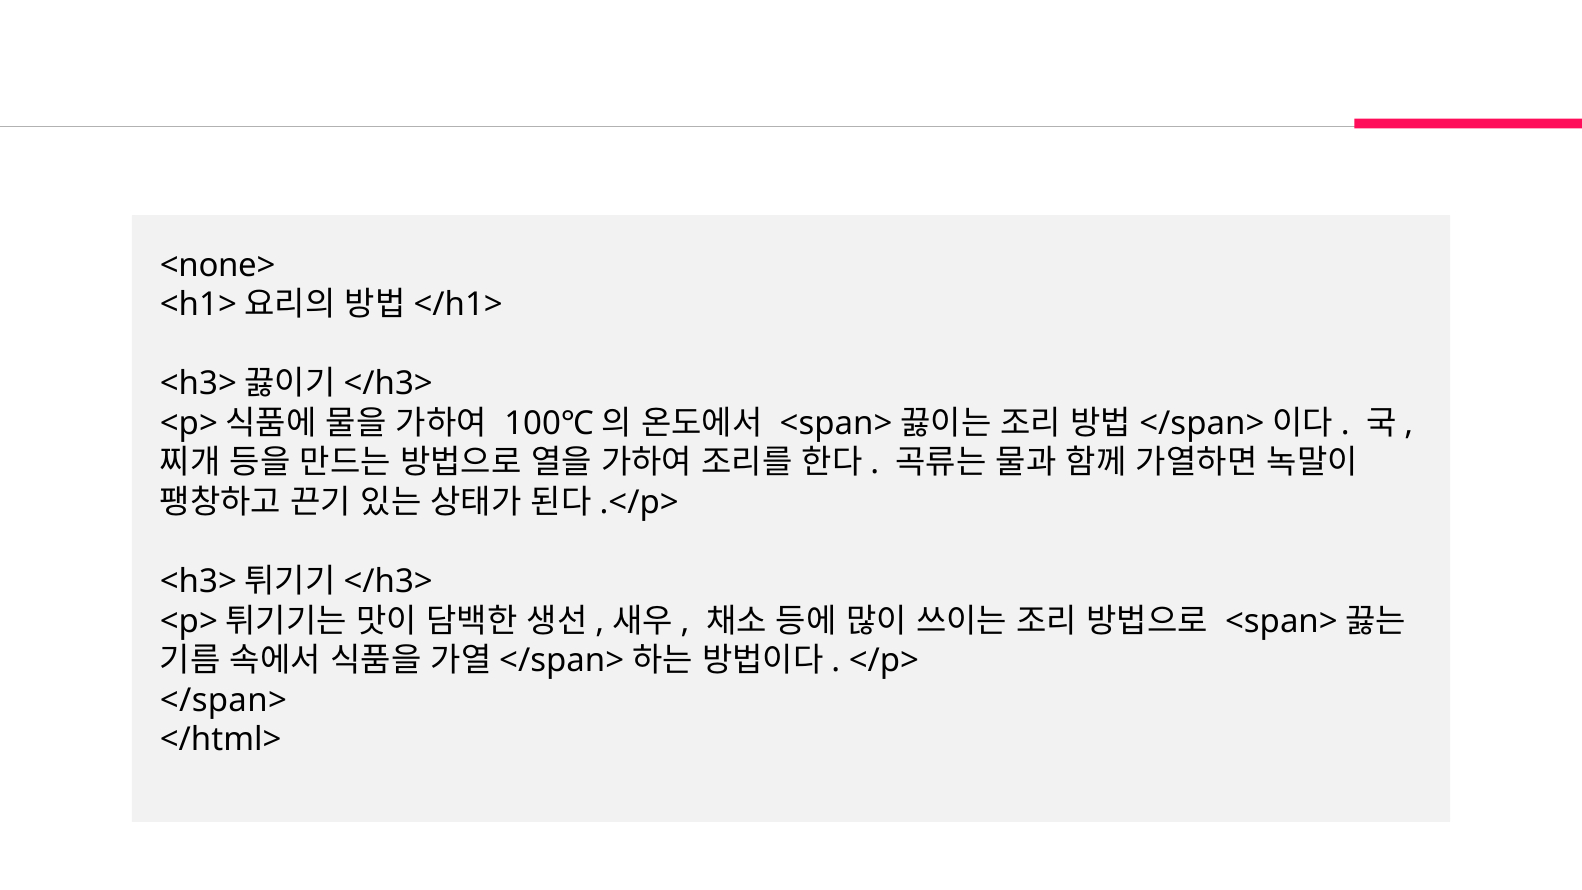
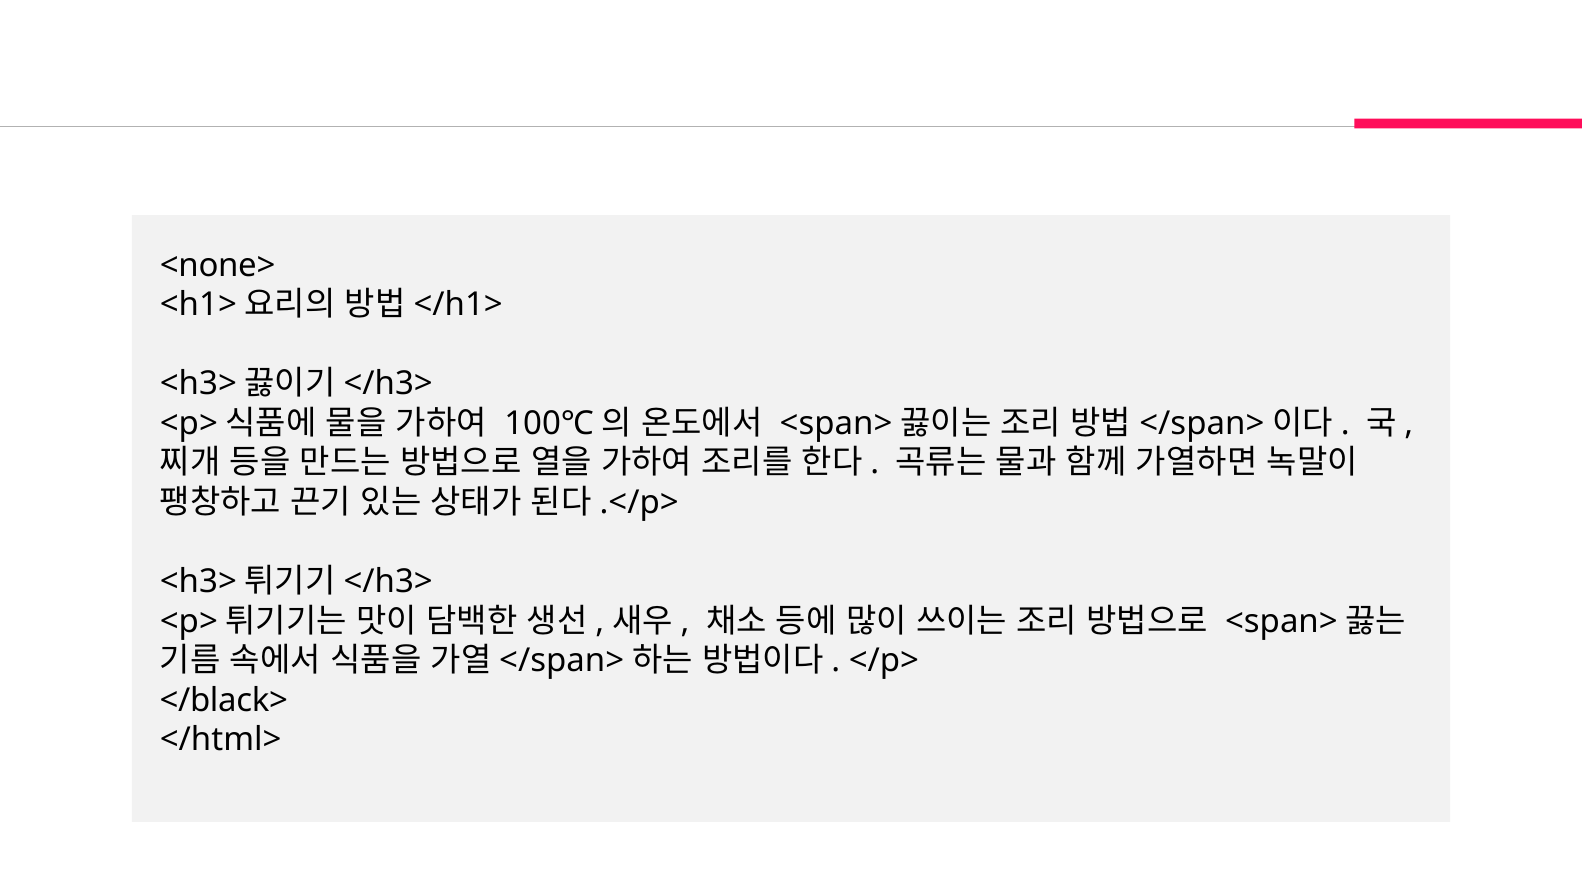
</span> at (223, 700): </span> -> </black>
